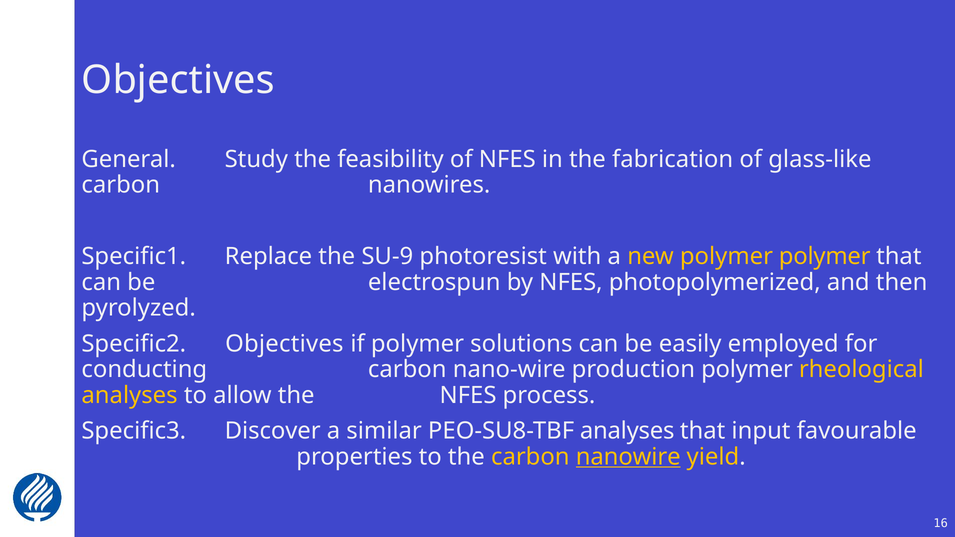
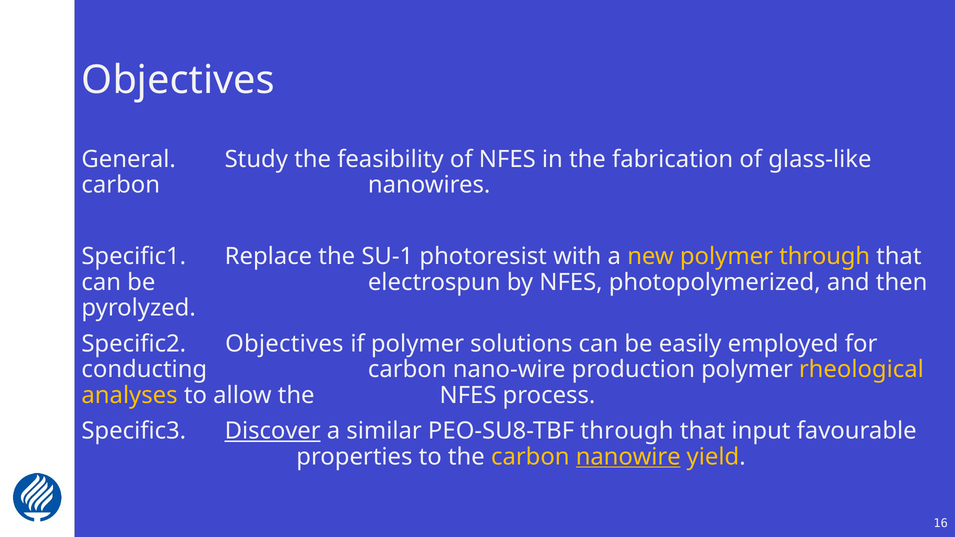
SU-9: SU-9 -> SU-1
polymer polymer: polymer -> through
Discover underline: none -> present
PEO-SU8-TBF analyses: analyses -> through
